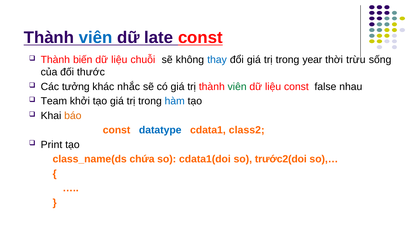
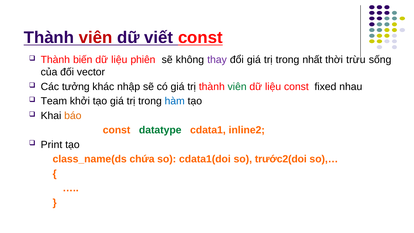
viên at (96, 38) colour: blue -> red
late: late -> viết
chuỗi: chuỗi -> phiên
thay colour: blue -> purple
year: year -> nhất
thước: thước -> vector
nhắc: nhắc -> nhập
false: false -> fixed
datatype colour: blue -> green
class2: class2 -> inline2
